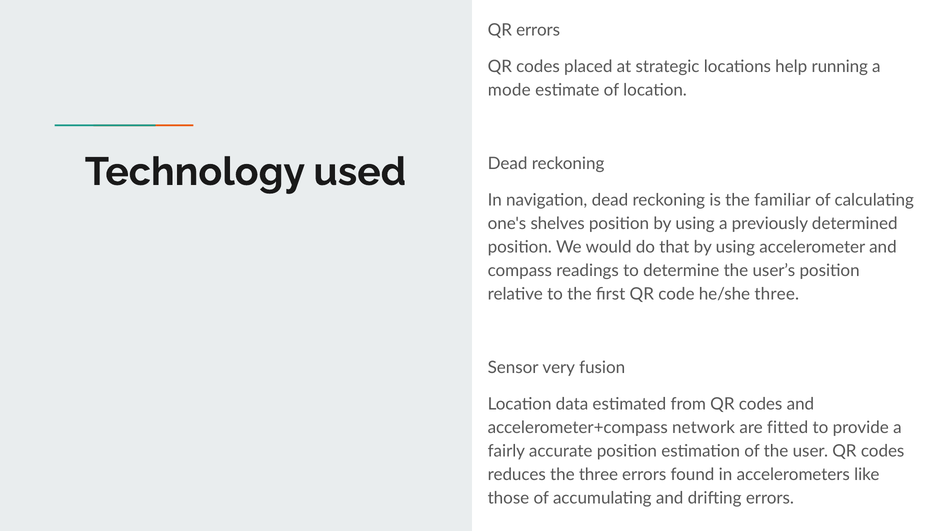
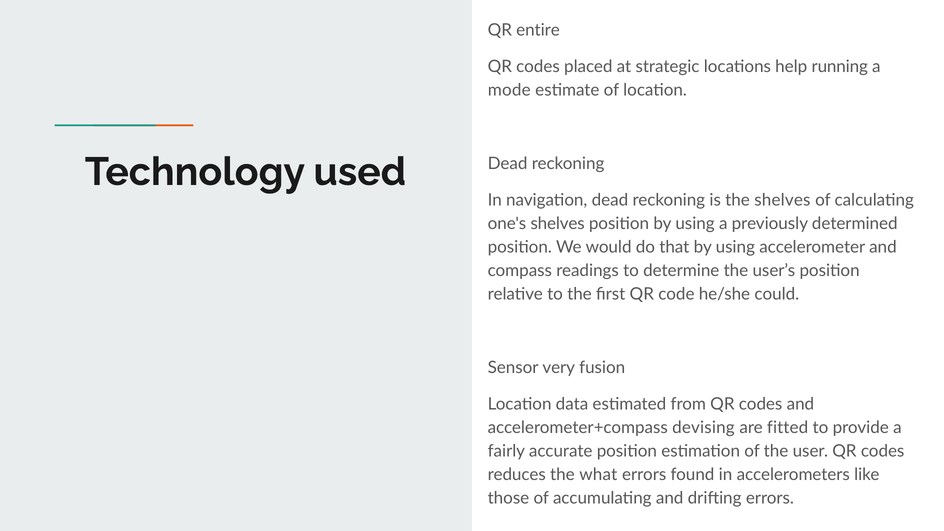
QR errors: errors -> entire
the familiar: familiar -> shelves
he/she three: three -> could
network: network -> devising
the three: three -> what
